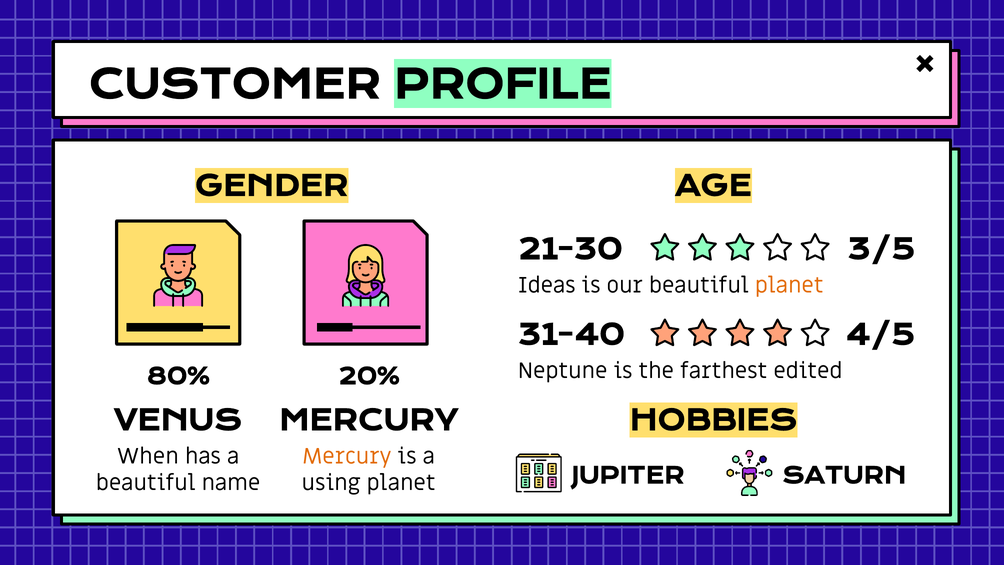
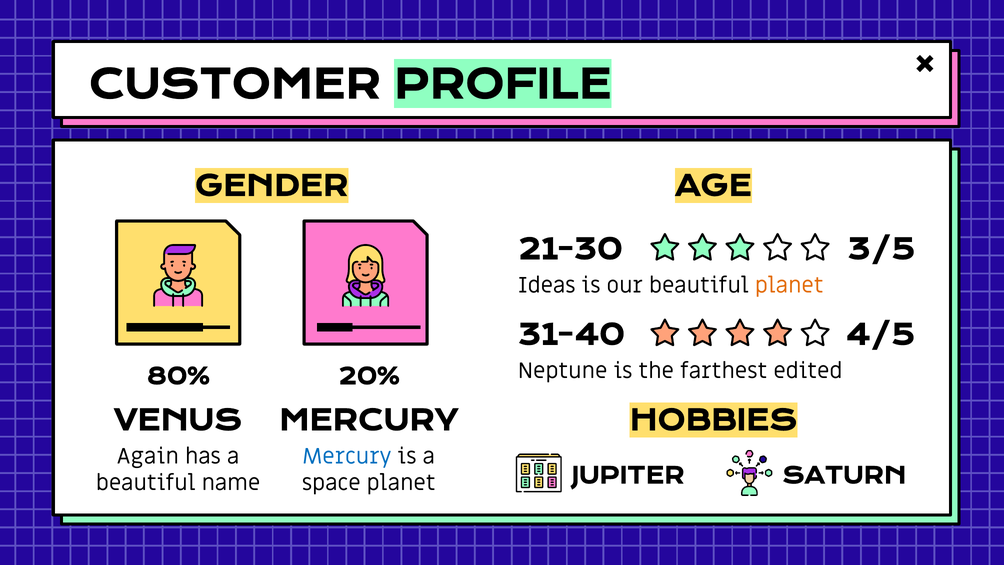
When: When -> Again
Mercury at (347, 456) colour: orange -> blue
using: using -> space
